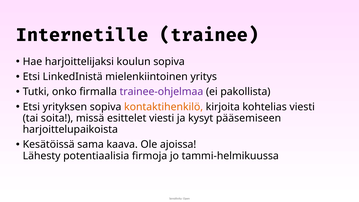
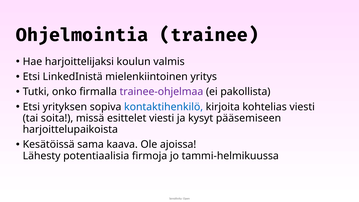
Internetille: Internetille -> Ohjelmointia
koulun sopiva: sopiva -> valmis
kontaktihenkilö colour: orange -> blue
